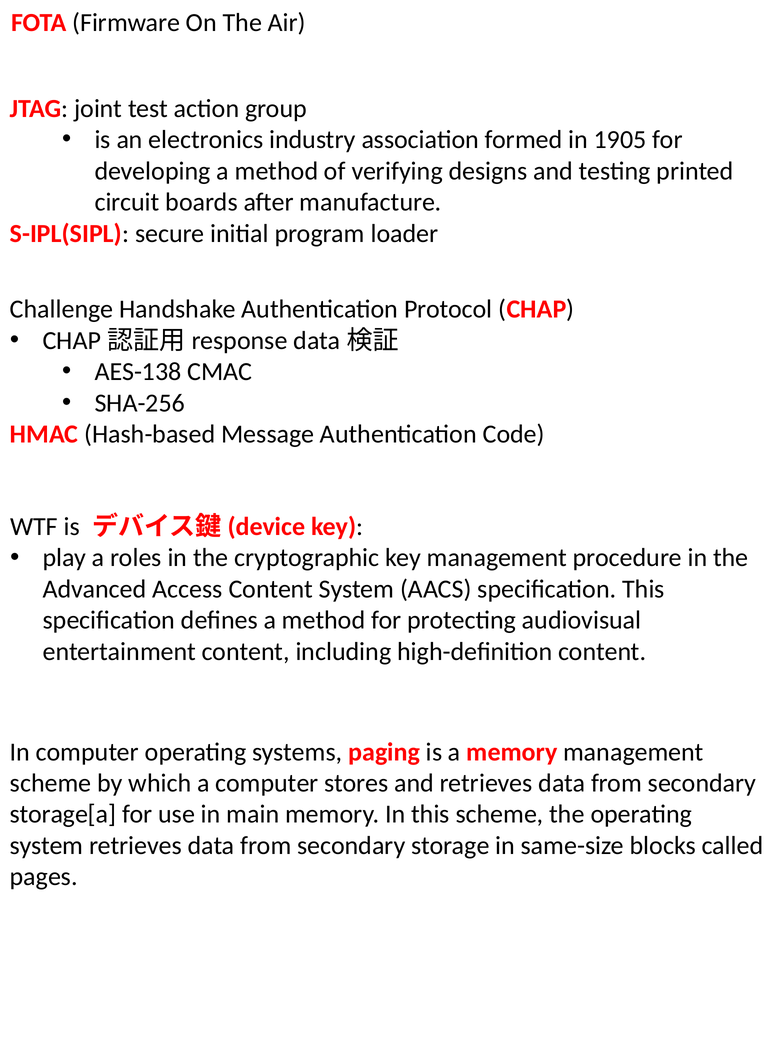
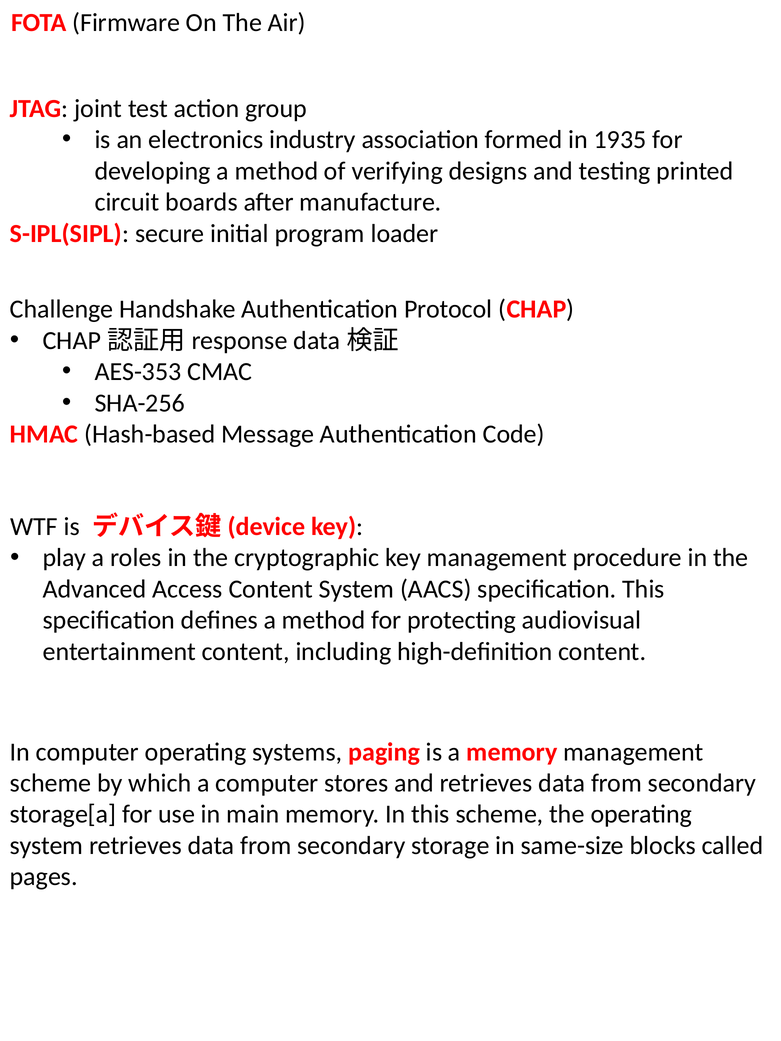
1905: 1905 -> 1935
AES-138: AES-138 -> AES-353
